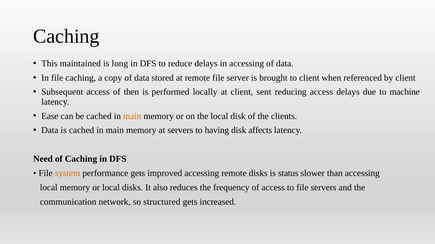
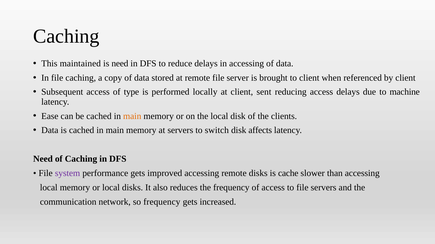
is long: long -> need
then: then -> type
having: having -> switch
system colour: orange -> purple
status: status -> cache
so structured: structured -> frequency
